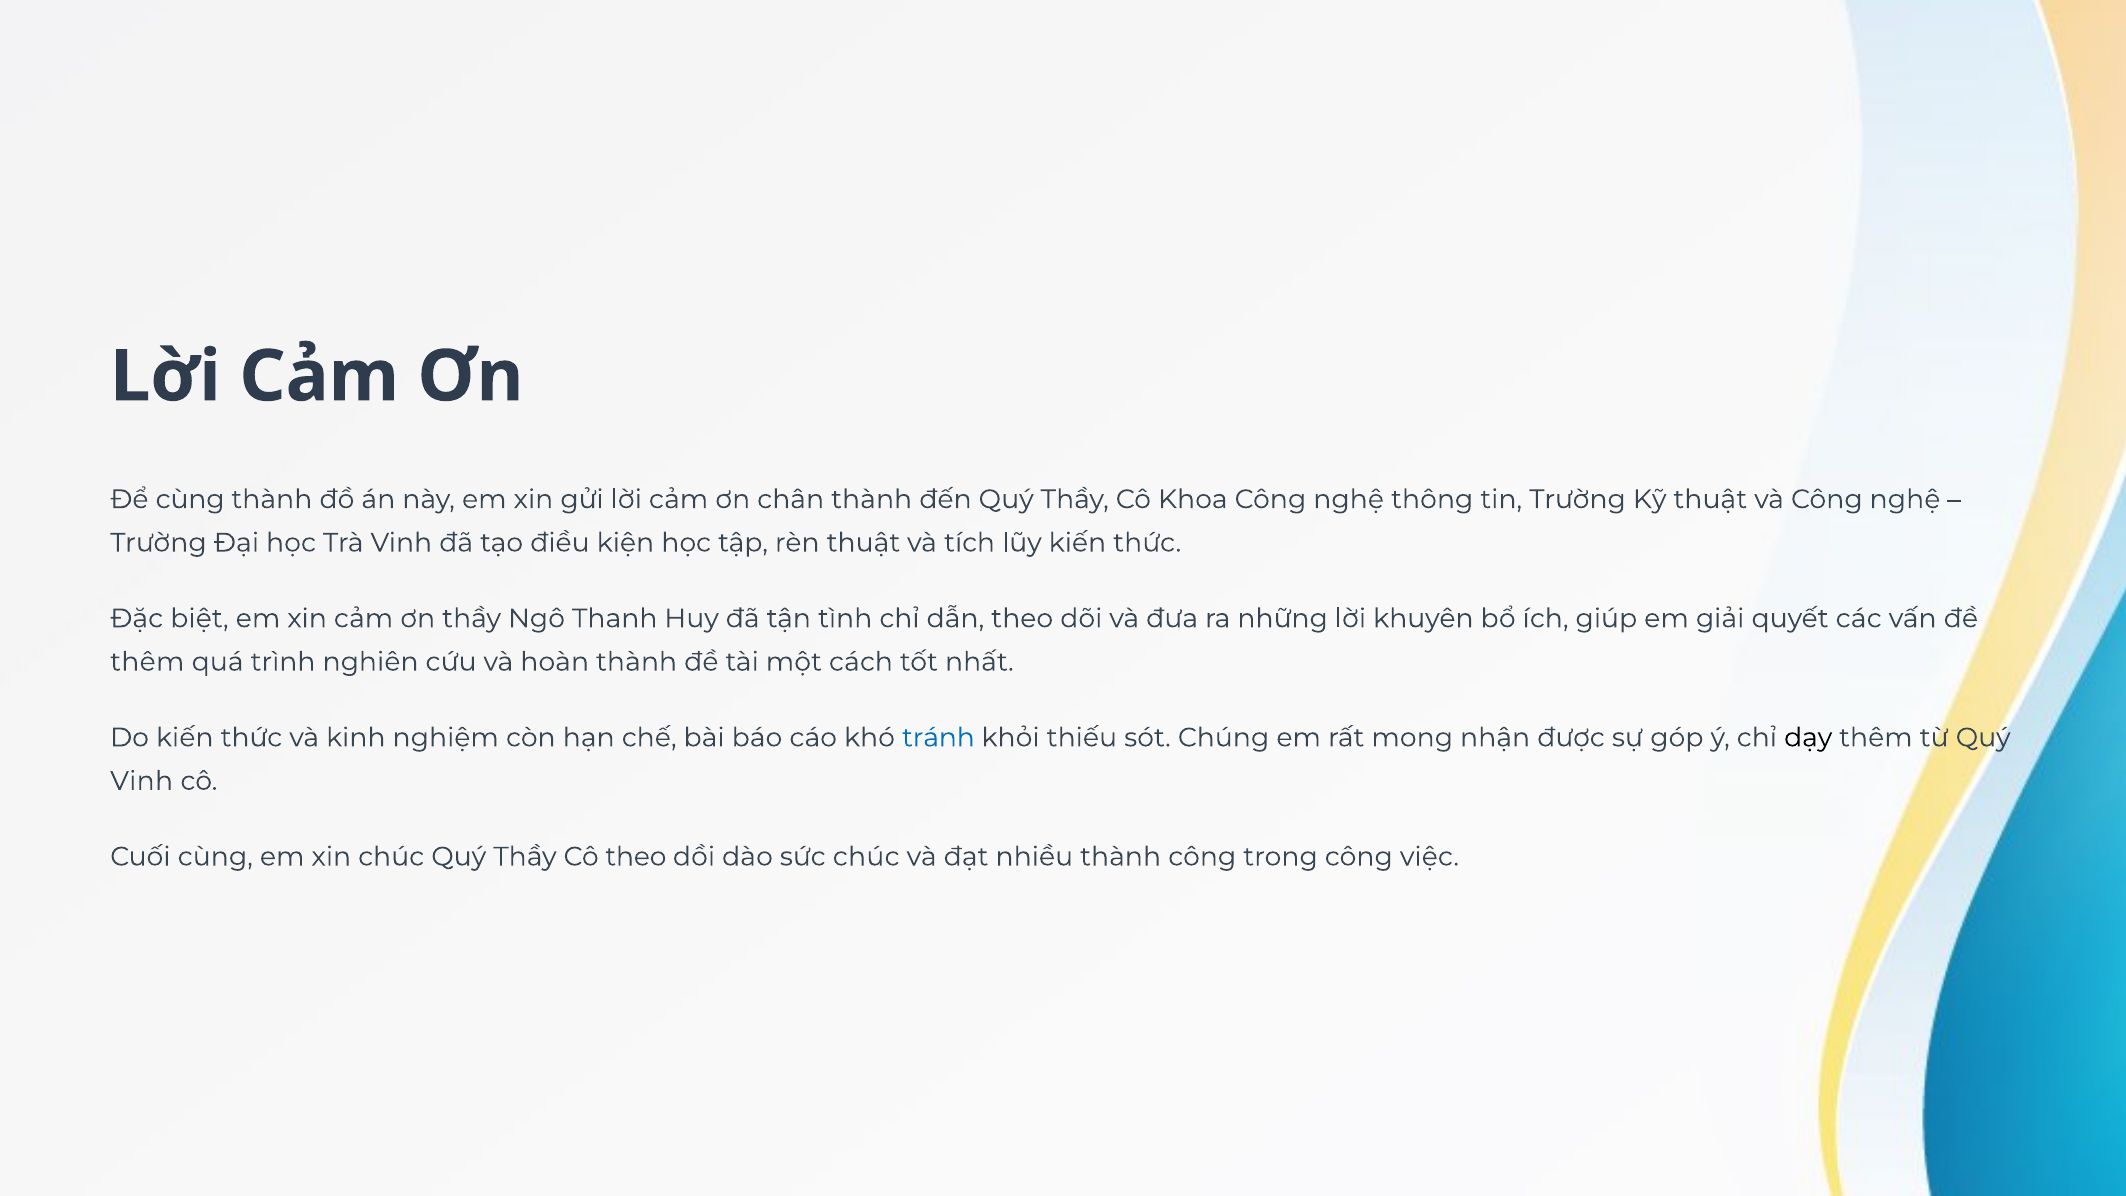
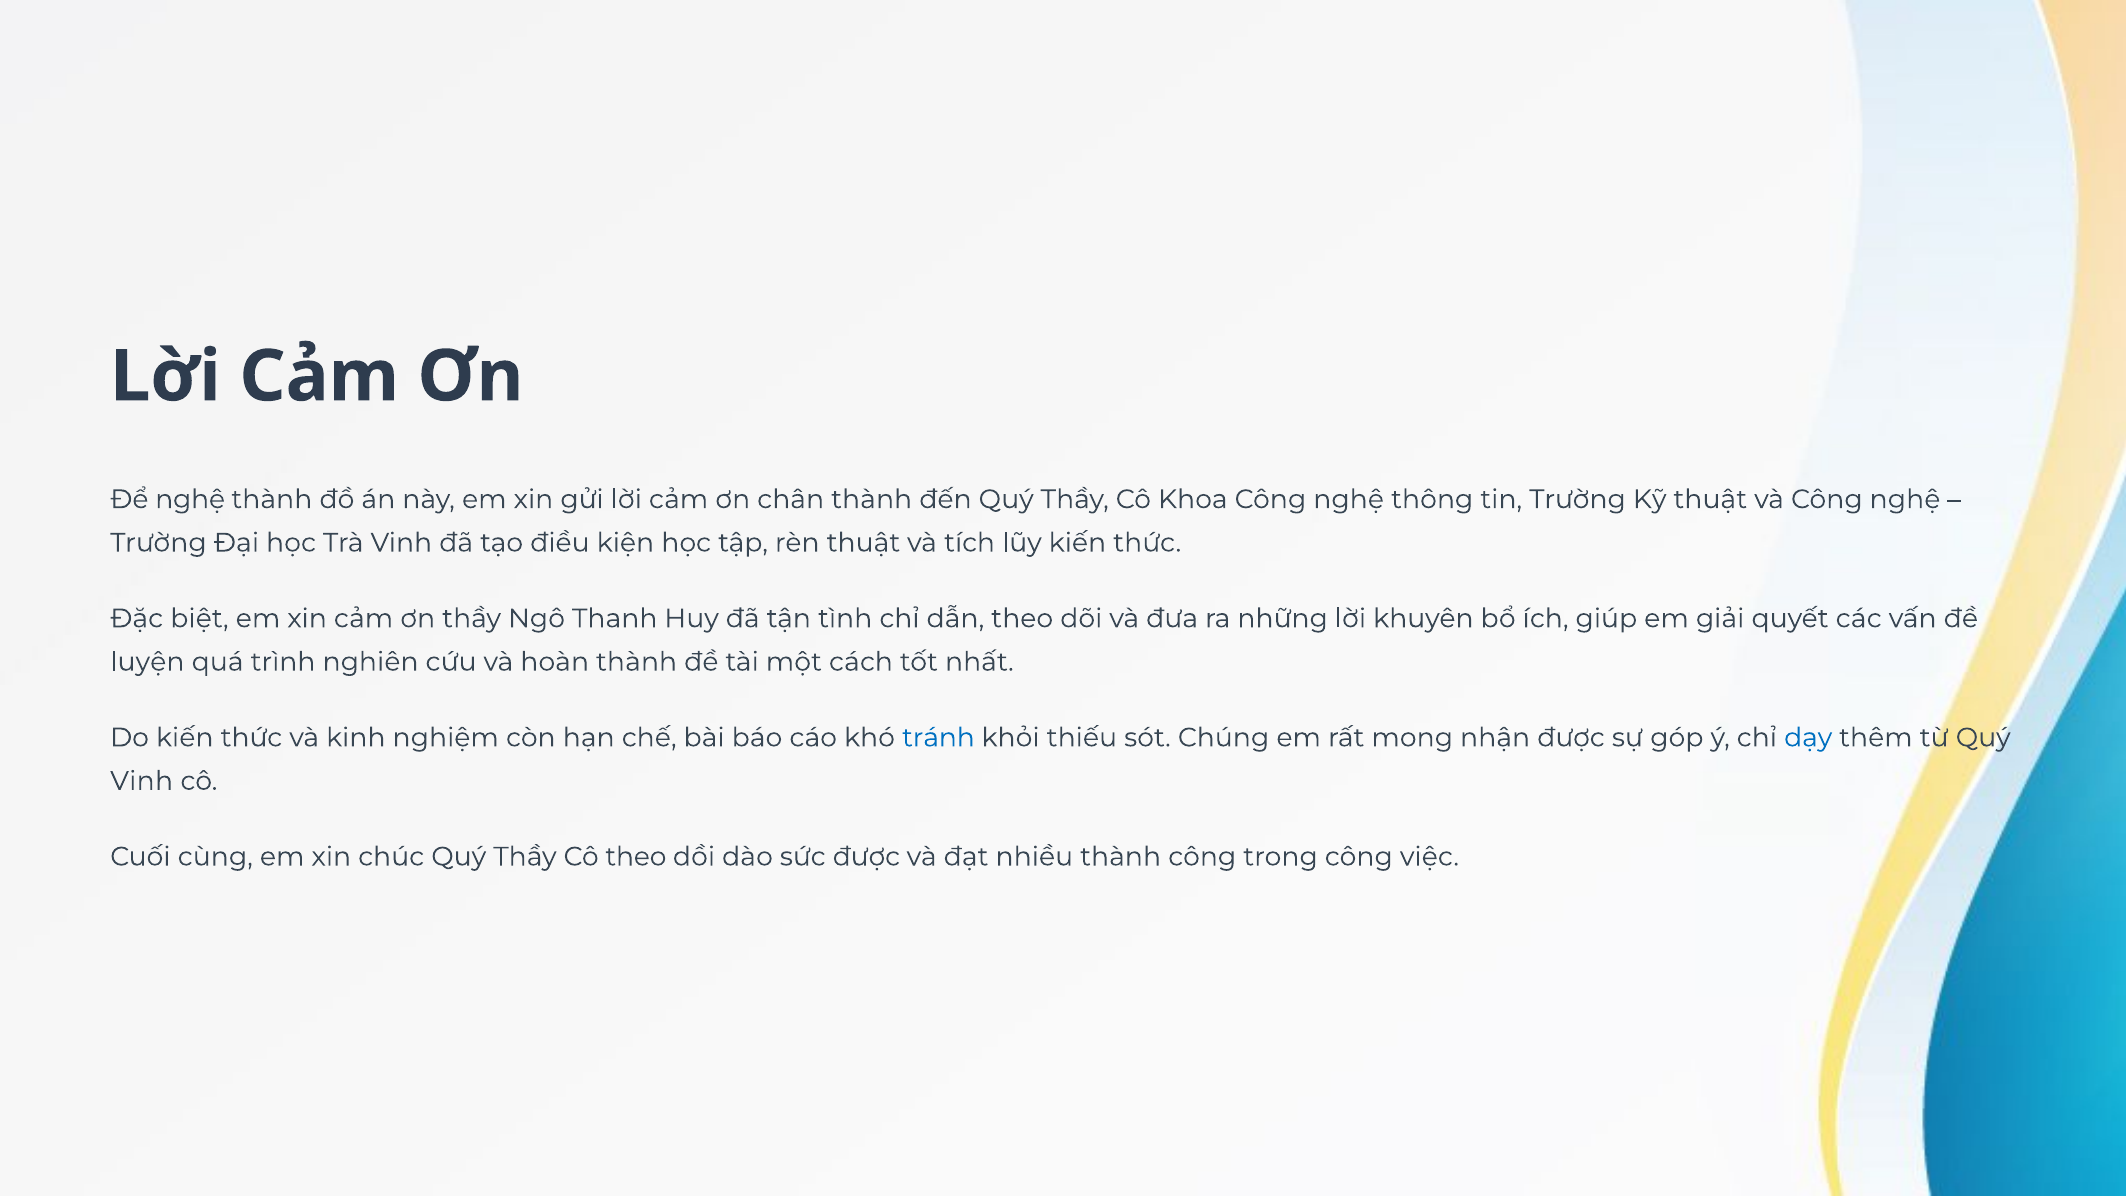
Để cùng: cùng -> nghệ
thêm at (147, 662): thêm -> luyện
dạy colour: black -> blue
sức chúc: chúc -> được
